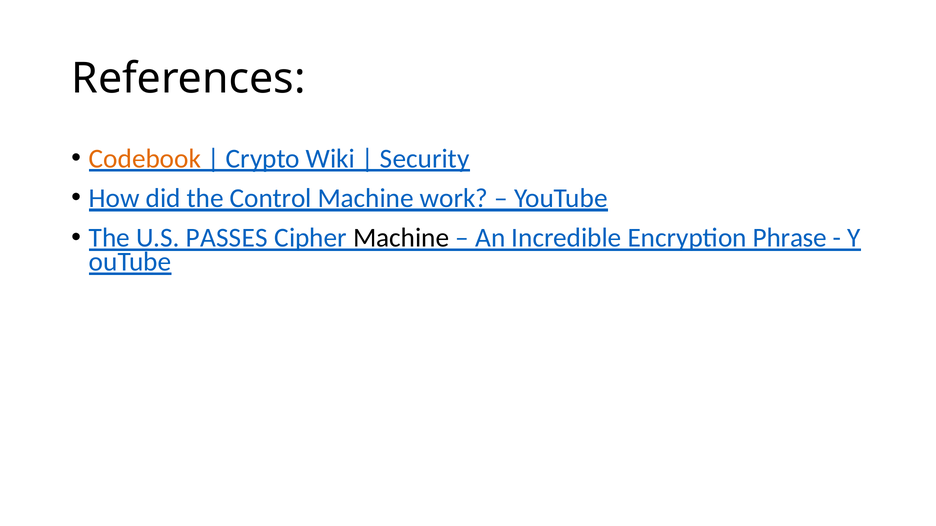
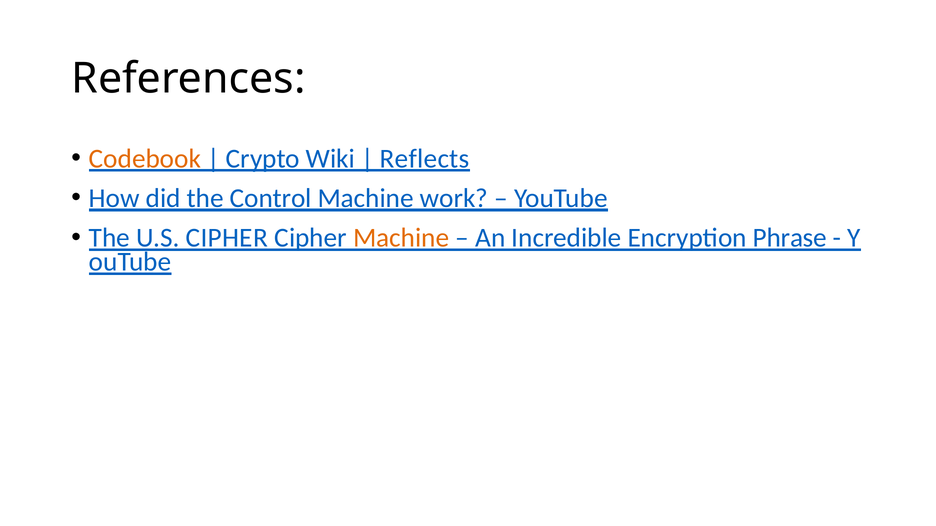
Security: Security -> Reflects
U.S PASSES: PASSES -> CIPHER
Machine at (401, 238) colour: black -> orange
